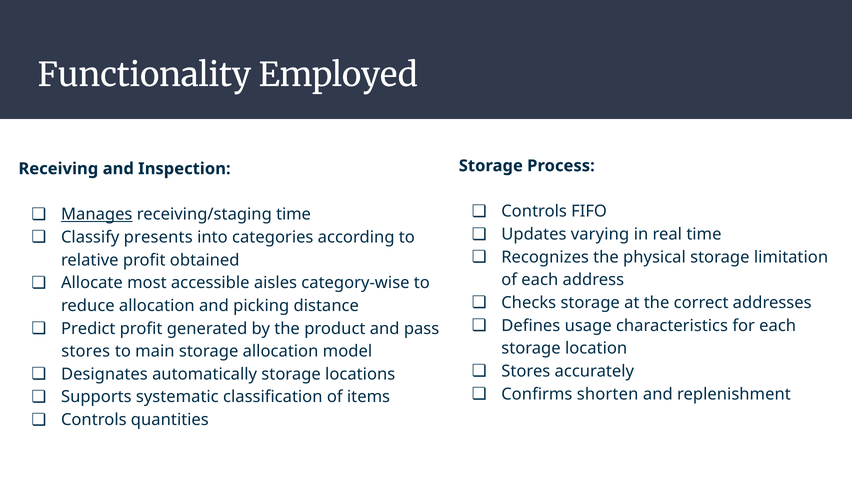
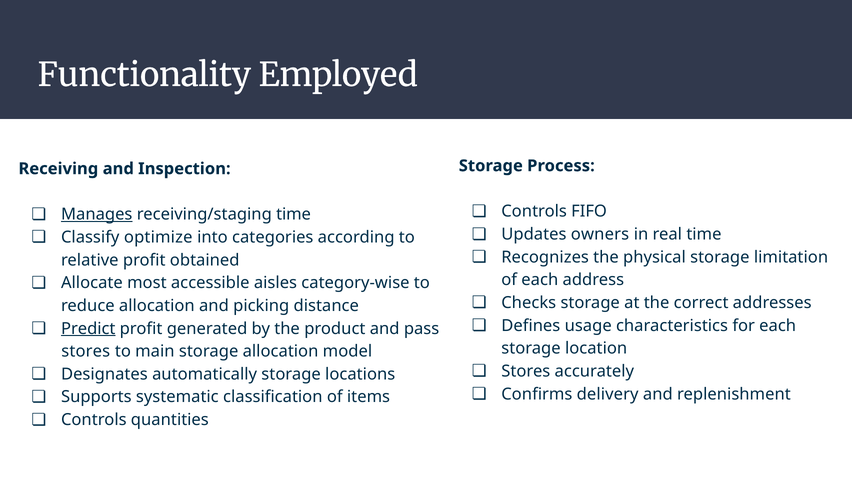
varying: varying -> owners
presents: presents -> optimize
Predict underline: none -> present
shorten: shorten -> delivery
